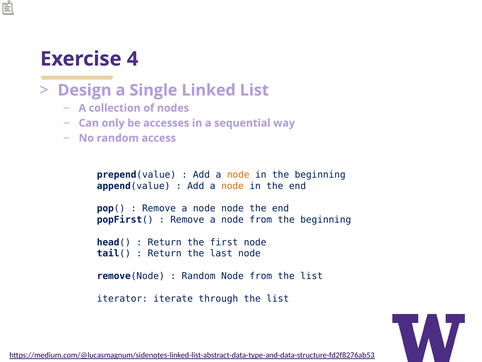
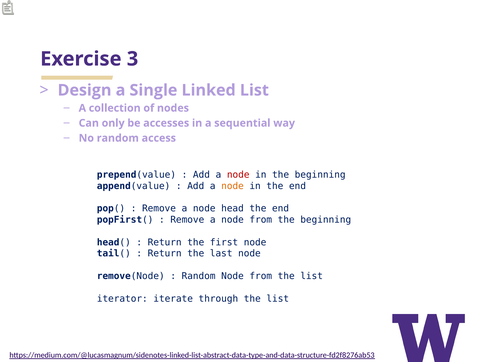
4: 4 -> 3
node at (238, 174) colour: orange -> red
node node: node -> head
